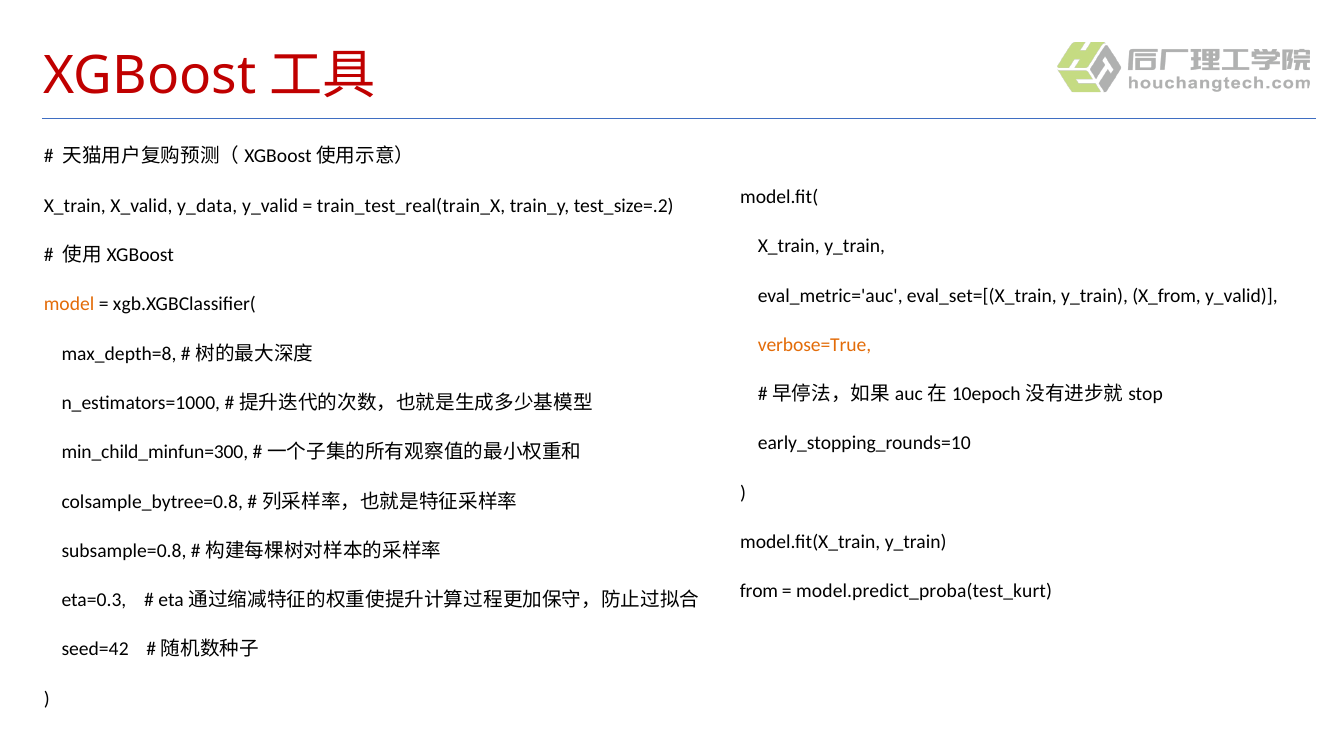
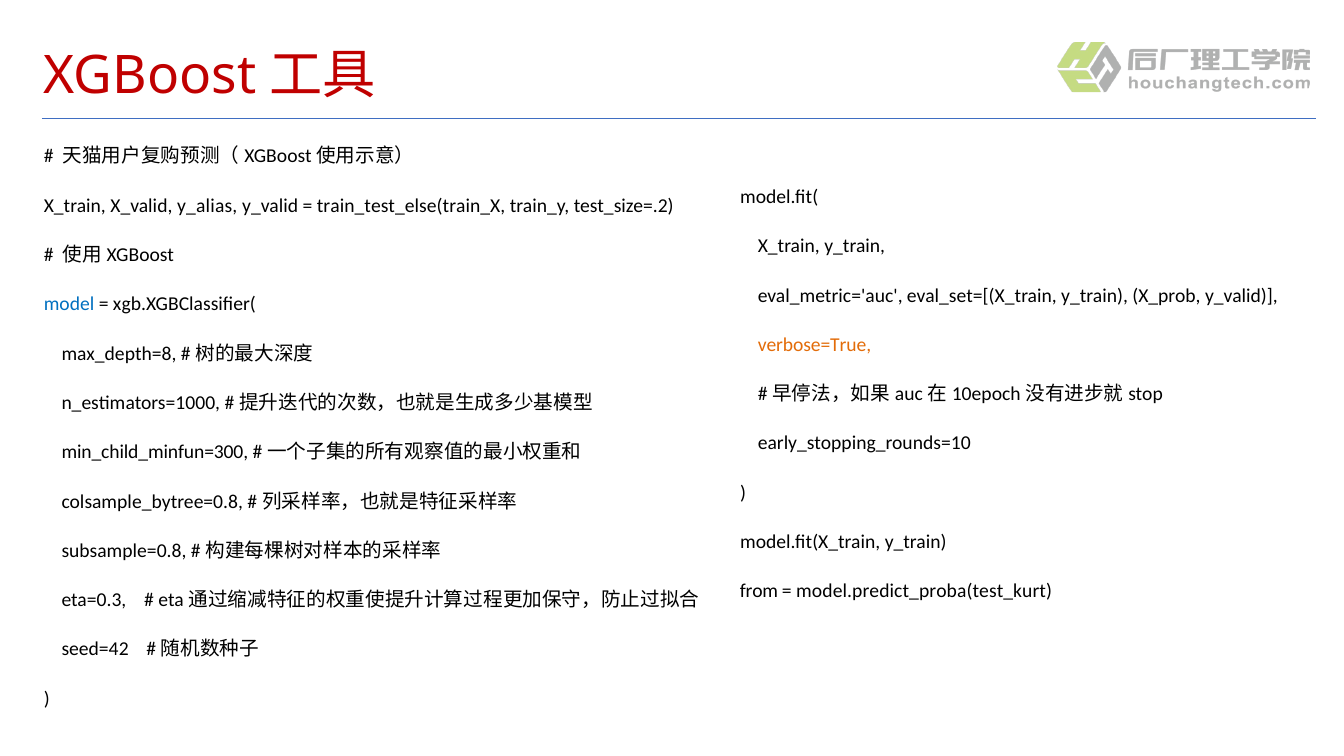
y_data: y_data -> y_alias
train_test_real(train_X: train_test_real(train_X -> train_test_else(train_X
X_from: X_from -> X_prob
model colour: orange -> blue
